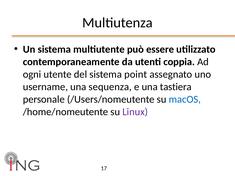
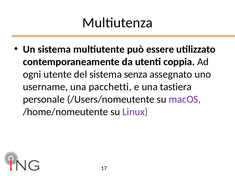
point: point -> senza
sequenza: sequenza -> pacchetti
macOS colour: blue -> purple
